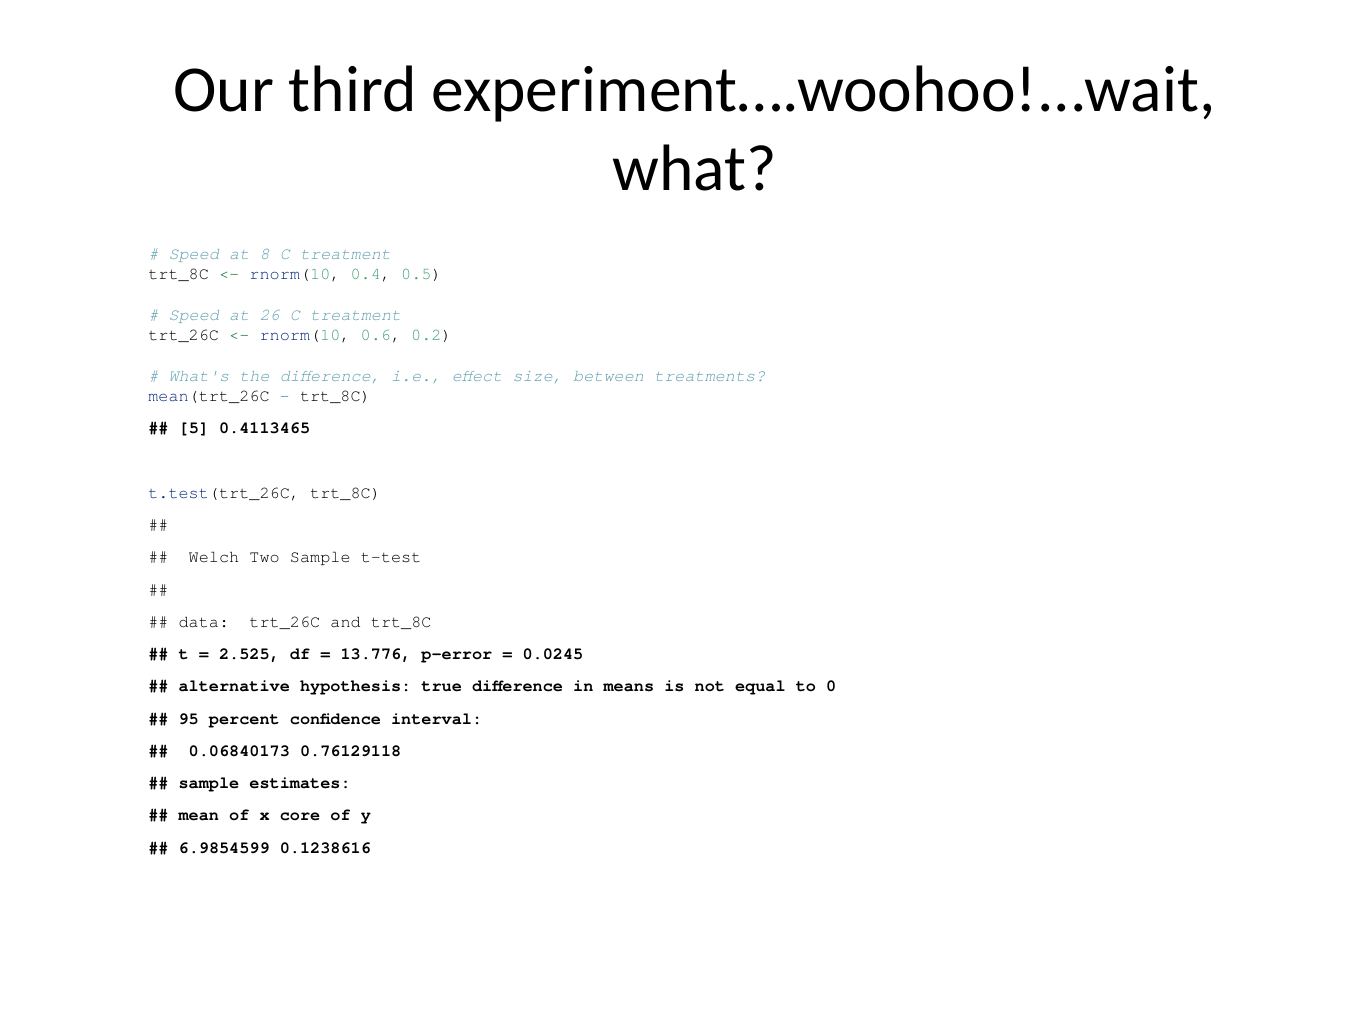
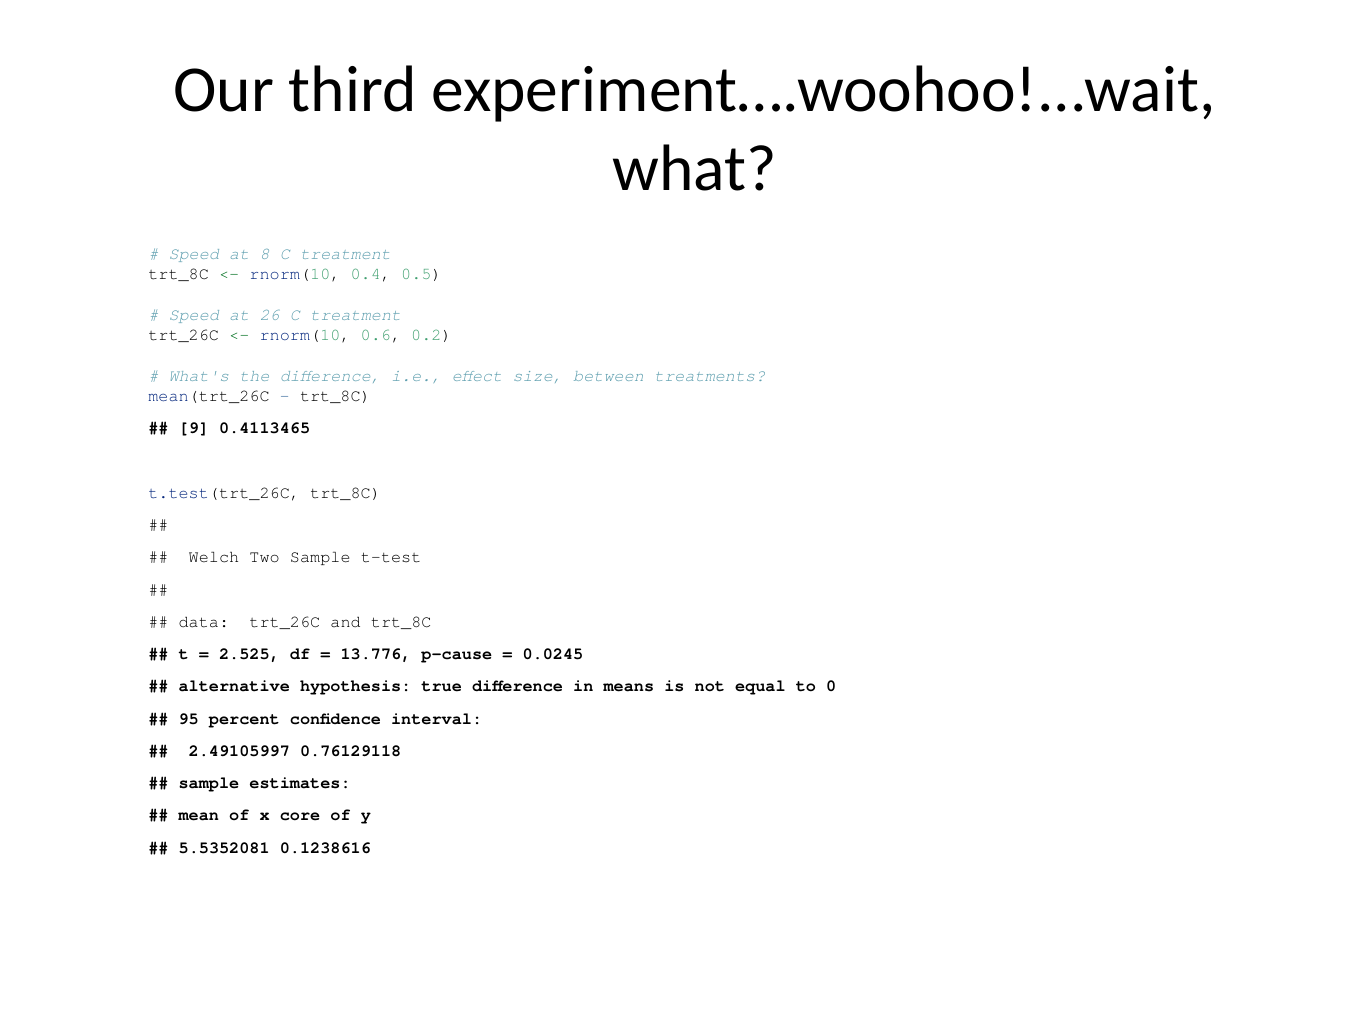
5: 5 -> 9
p-error: p-error -> p-cause
0.06840173: 0.06840173 -> 2.49105997
6.9854599: 6.9854599 -> 5.5352081
